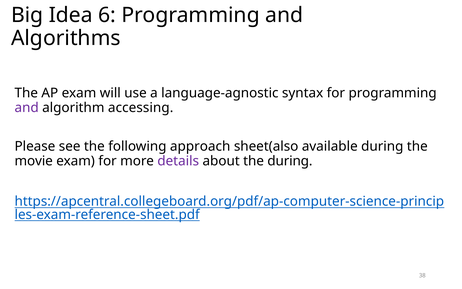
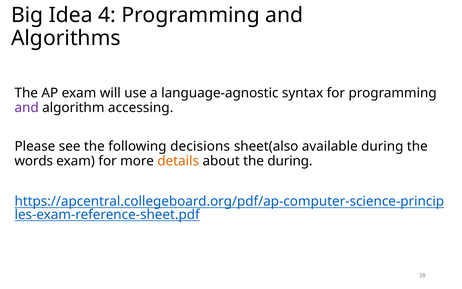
6: 6 -> 4
approach: approach -> decisions
movie: movie -> words
details colour: purple -> orange
